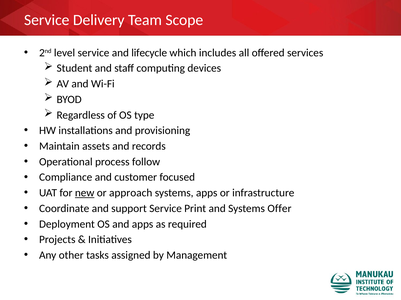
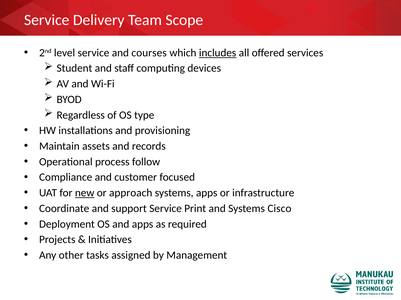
lifecycle: lifecycle -> courses
includes underline: none -> present
Offer: Offer -> Cisco
